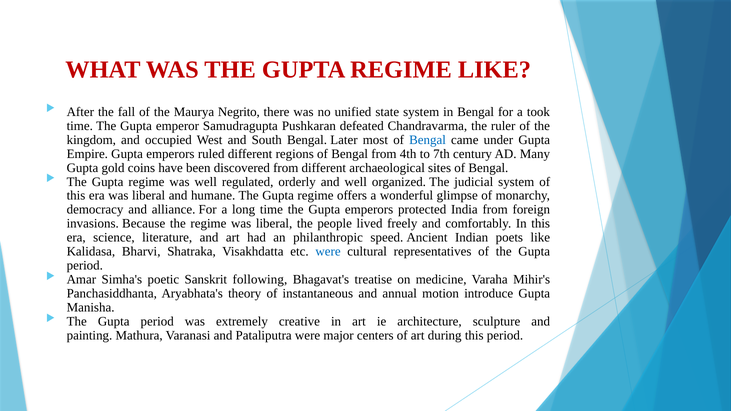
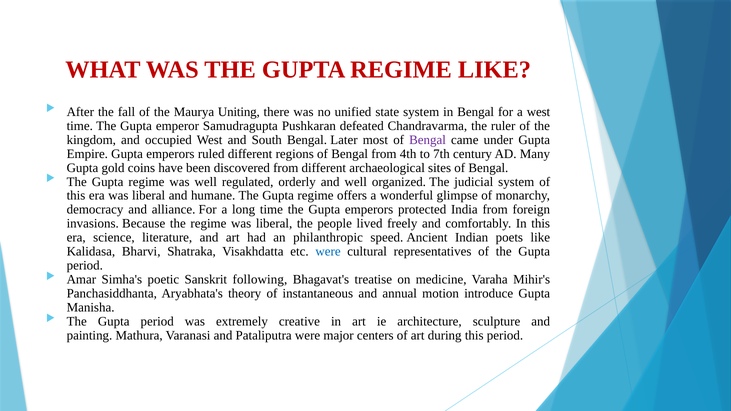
Negrito: Negrito -> Uniting
a took: took -> west
Bengal at (428, 140) colour: blue -> purple
